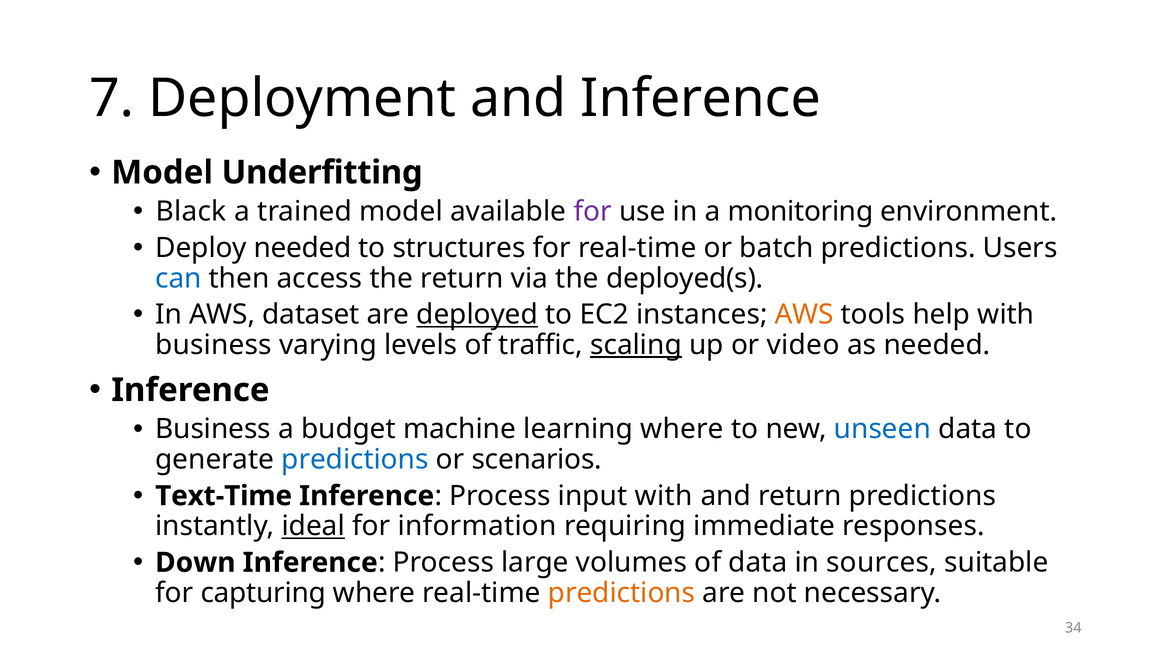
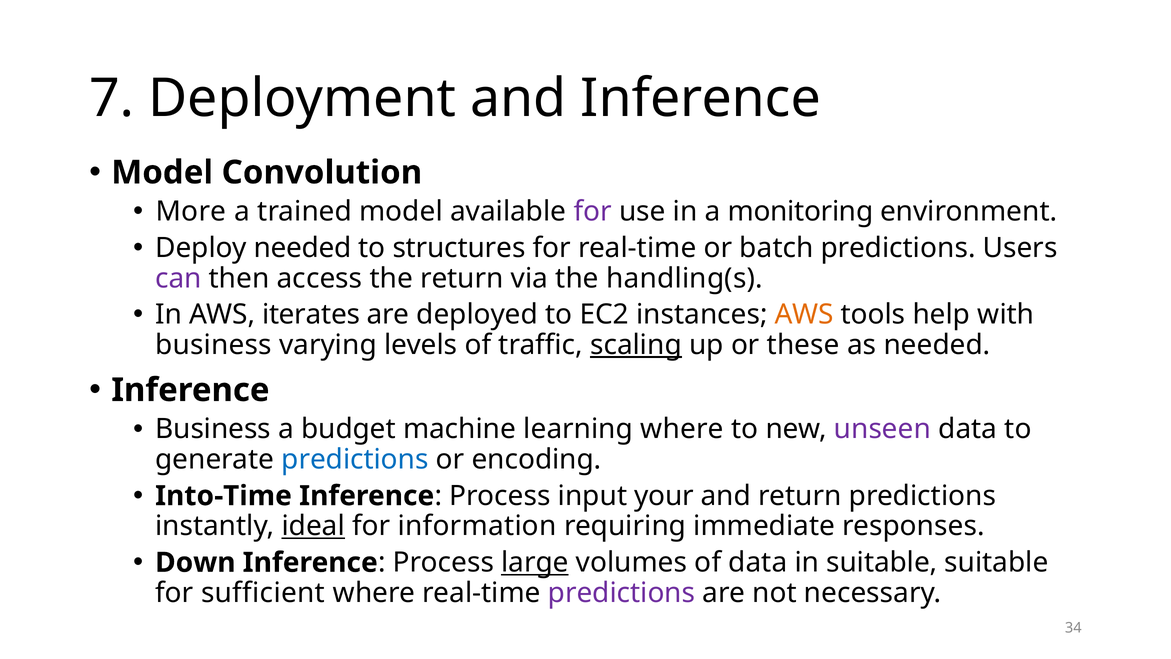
Underfitting: Underfitting -> Convolution
Black: Black -> More
can colour: blue -> purple
deployed(s: deployed(s -> handling(s
dataset: dataset -> iterates
deployed underline: present -> none
video: video -> these
unseen colour: blue -> purple
scenarios: scenarios -> encoding
Text-Time: Text-Time -> Into-Time
input with: with -> your
large underline: none -> present
in sources: sources -> suitable
capturing: capturing -> sufficient
predictions at (622, 593) colour: orange -> purple
